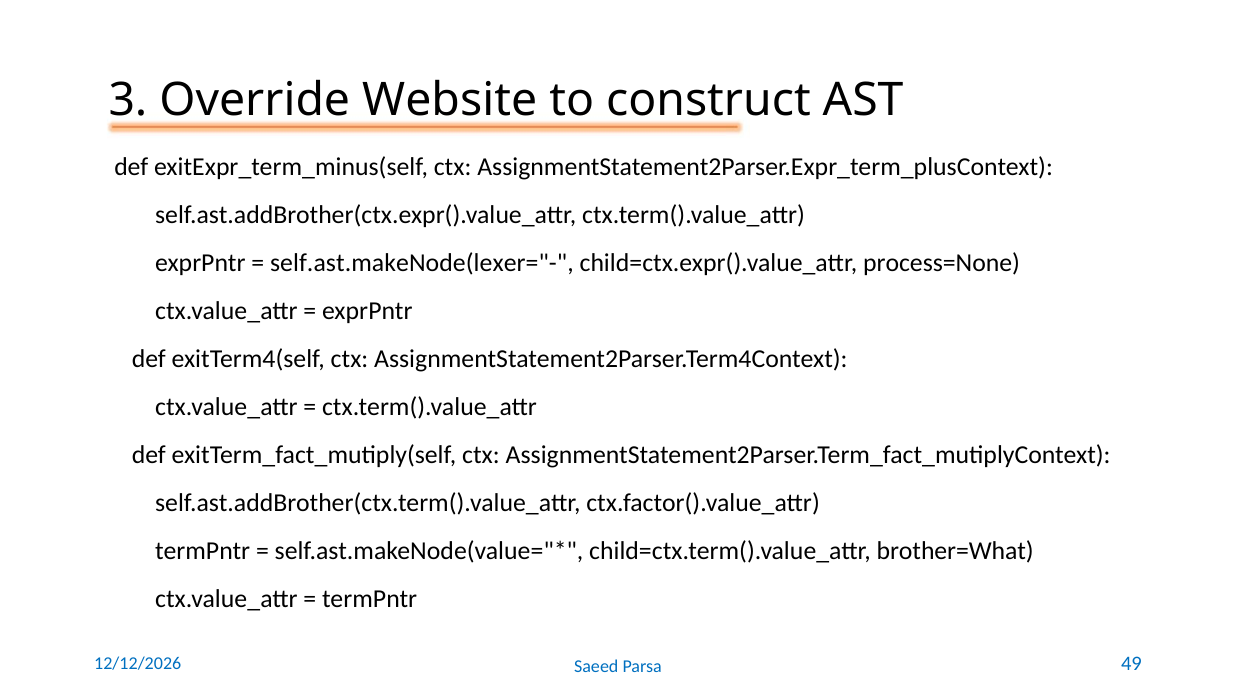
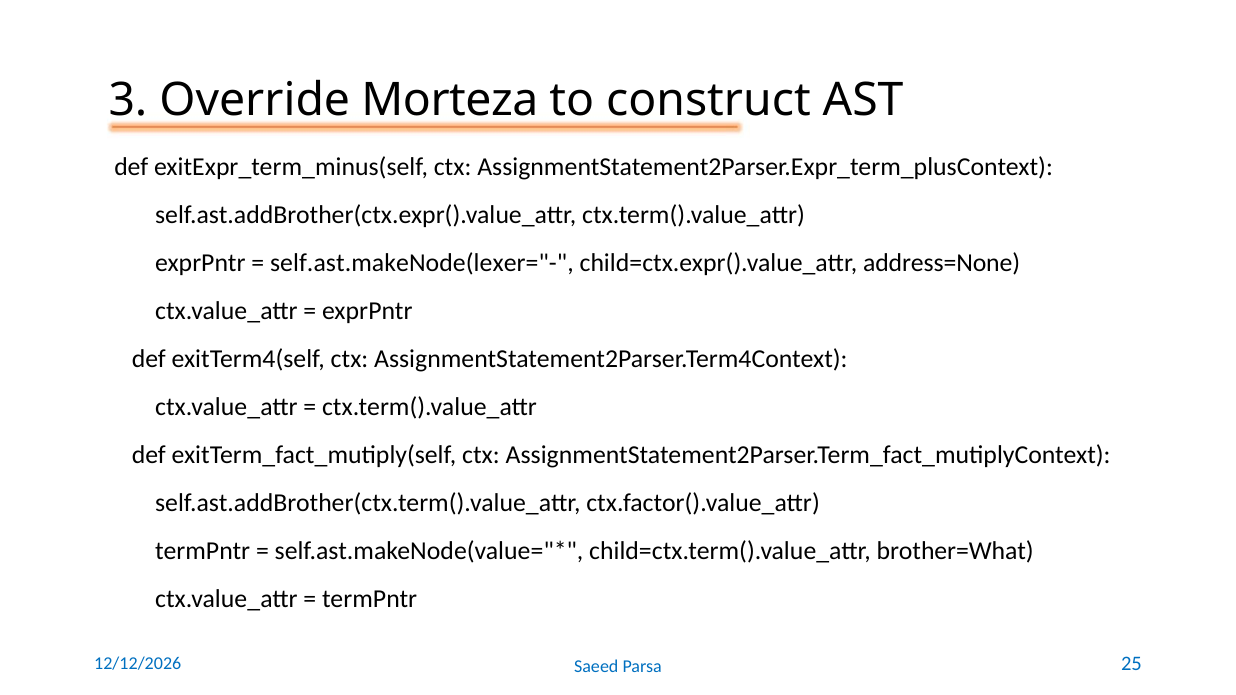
Website: Website -> Morteza
process=None: process=None -> address=None
49: 49 -> 25
